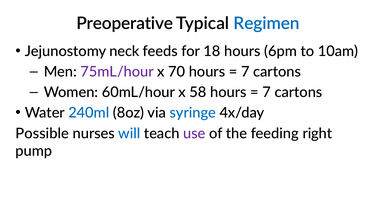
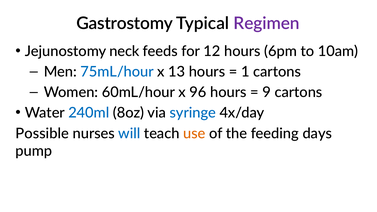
Preoperative: Preoperative -> Gastrostomy
Regimen colour: blue -> purple
18: 18 -> 12
75mL/hour colour: purple -> blue
70: 70 -> 13
7 at (245, 72): 7 -> 1
58: 58 -> 96
7 at (267, 92): 7 -> 9
use colour: purple -> orange
right: right -> days
